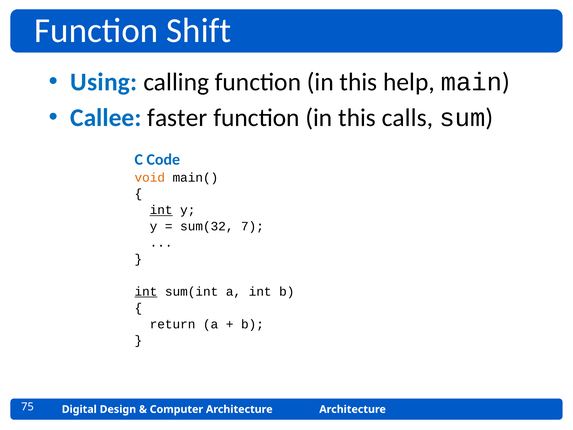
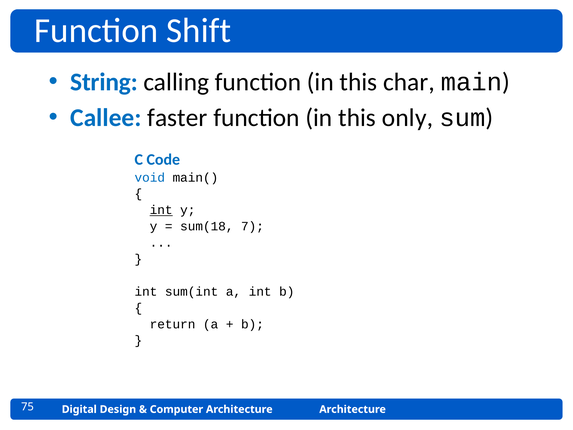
Using: Using -> String
help: help -> char
calls: calls -> only
void colour: orange -> blue
sum(32: sum(32 -> sum(18
int at (146, 291) underline: present -> none
